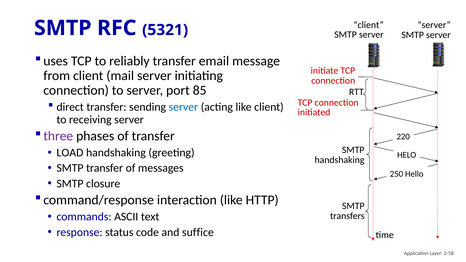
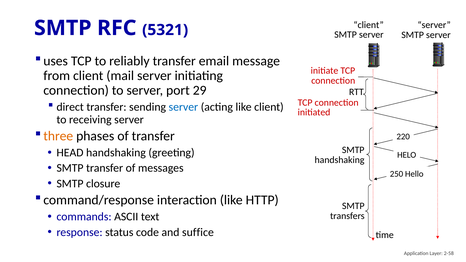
85: 85 -> 29
three colour: purple -> orange
LOAD: LOAD -> HEAD
